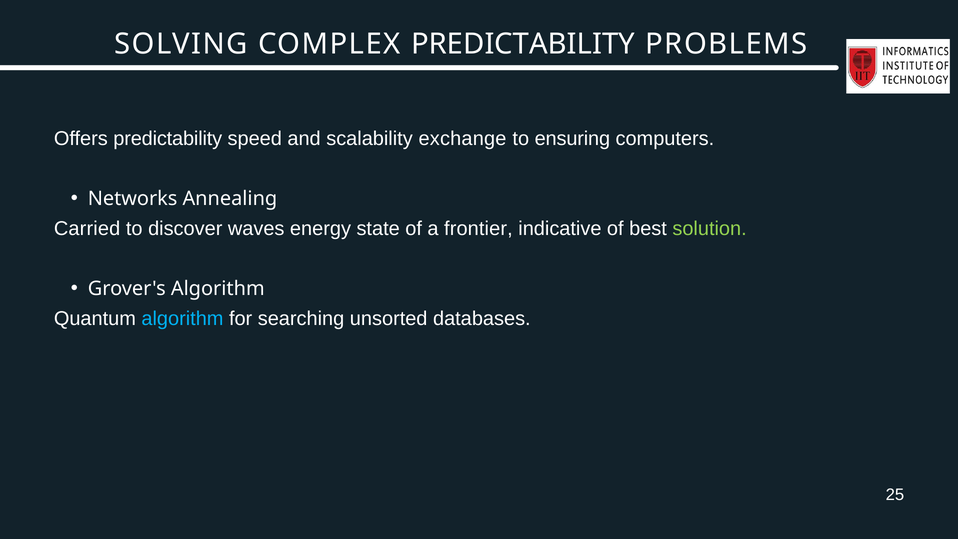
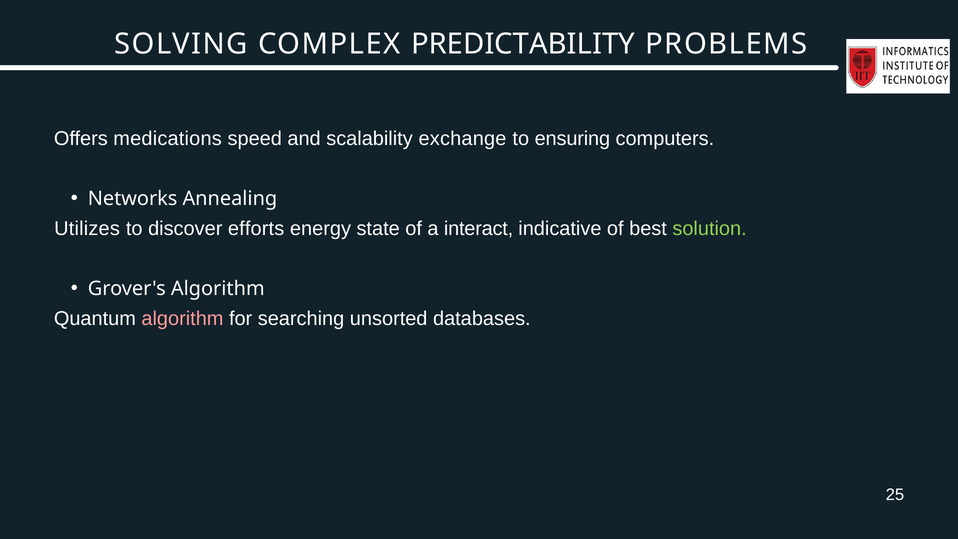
Offers predictability: predictability -> medications
Carried: Carried -> Utilizes
waves: waves -> efforts
frontier: frontier -> interact
algorithm at (182, 318) colour: light blue -> pink
